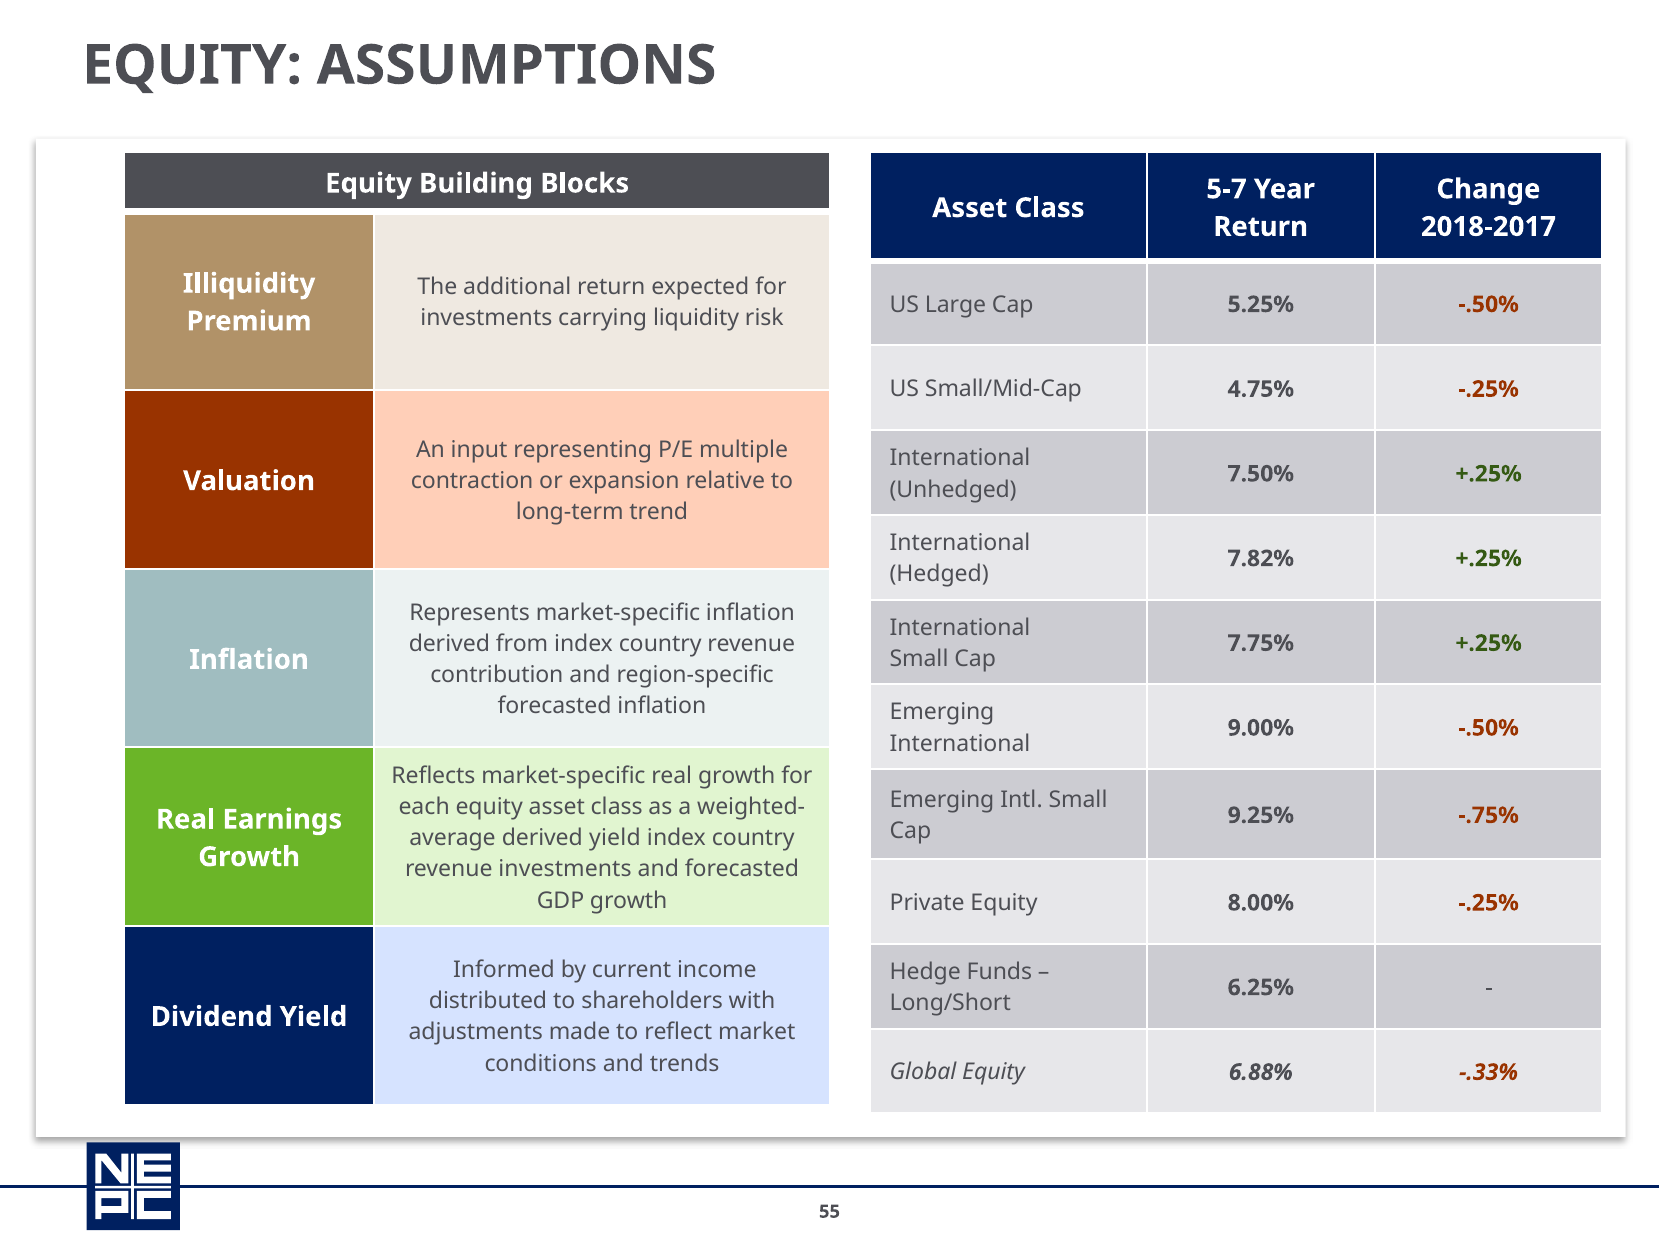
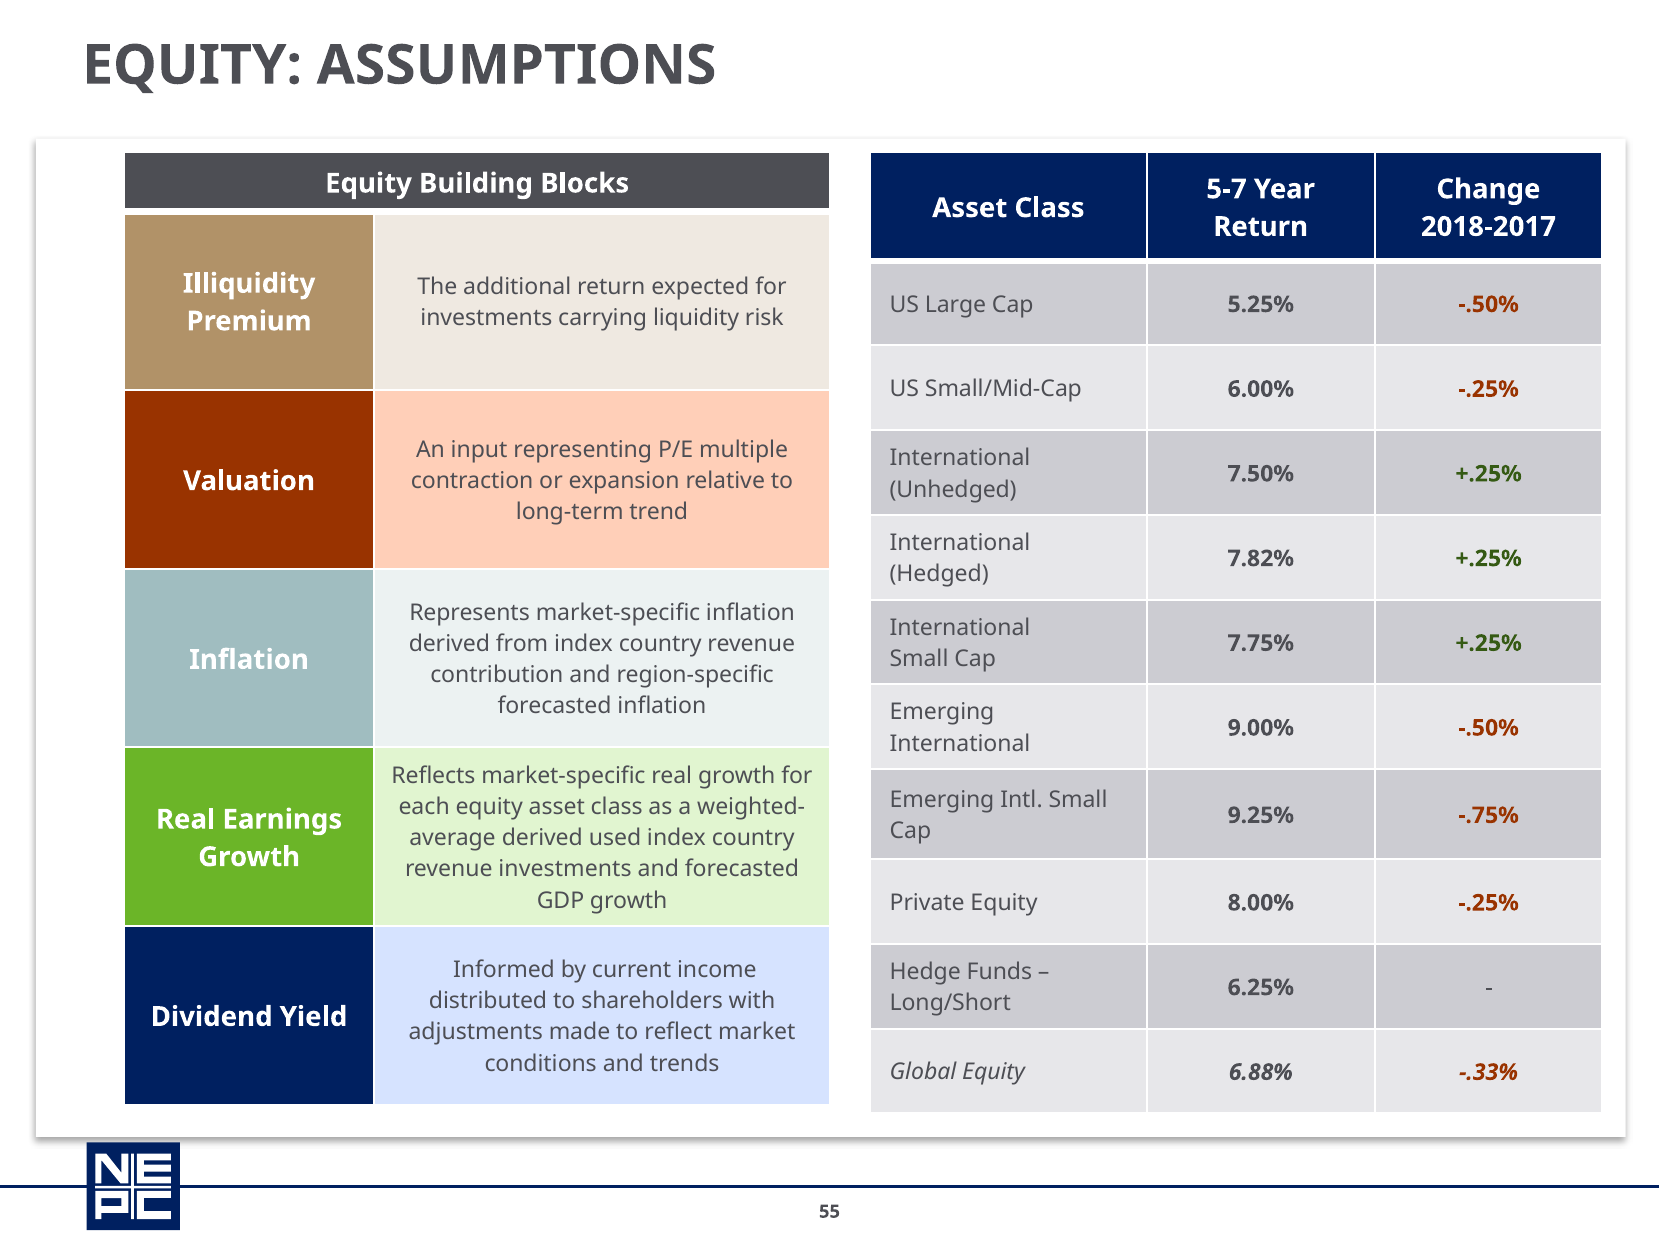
4.75%: 4.75% -> 6.00%
derived yield: yield -> used
